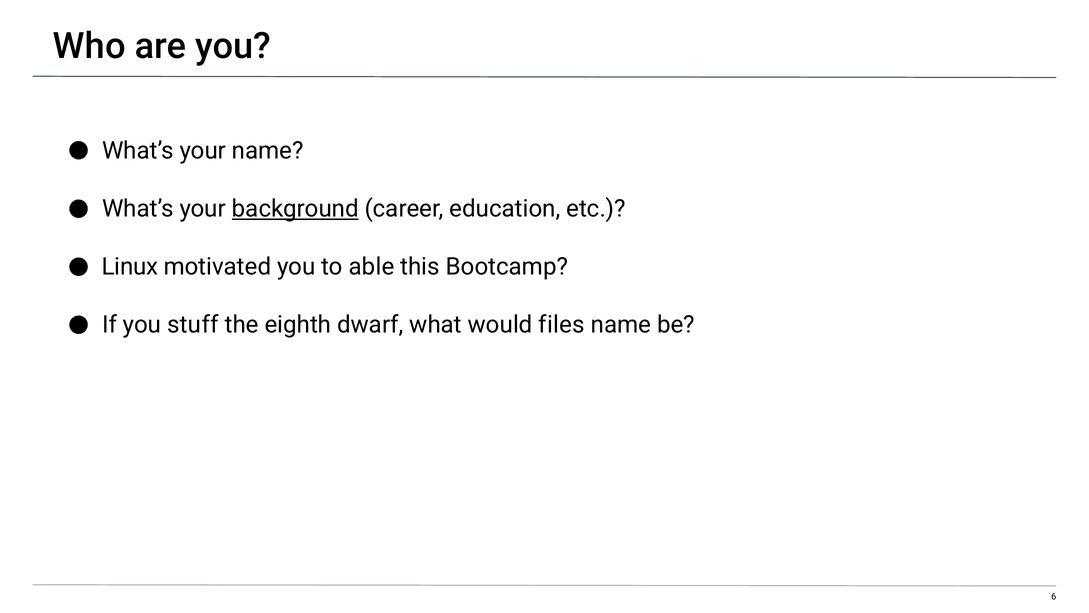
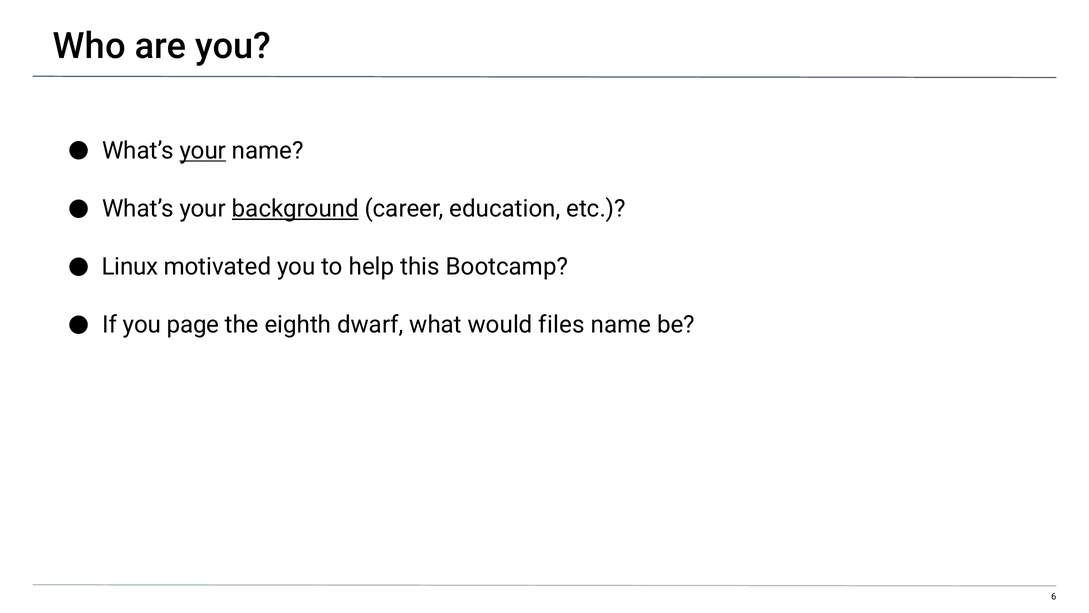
your at (203, 150) underline: none -> present
able: able -> help
stuff: stuff -> page
